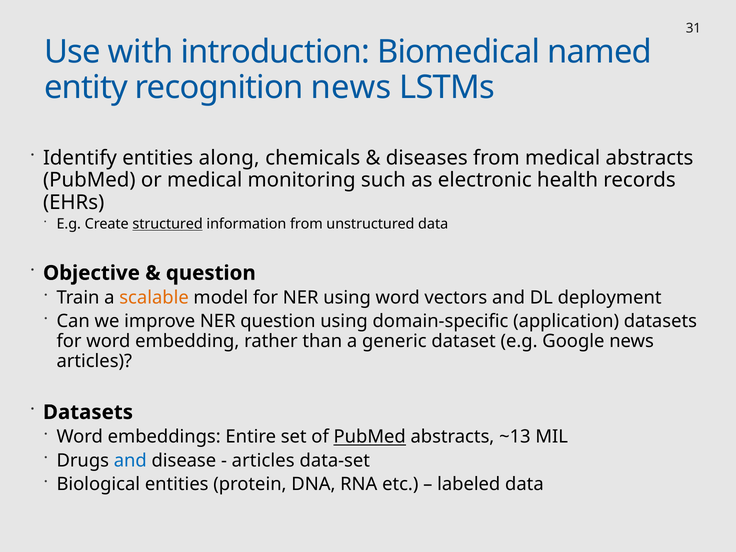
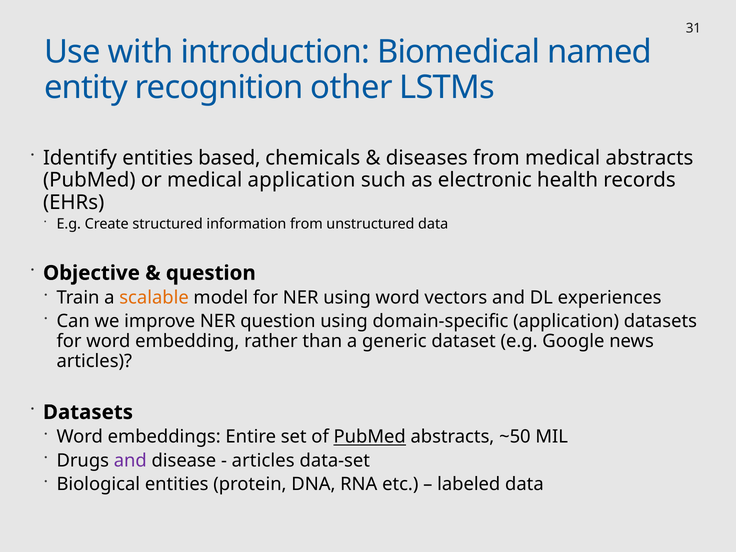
recognition news: news -> other
along: along -> based
medical monitoring: monitoring -> application
structured underline: present -> none
deployment: deployment -> experiences
~13: ~13 -> ~50
and at (130, 460) colour: blue -> purple
